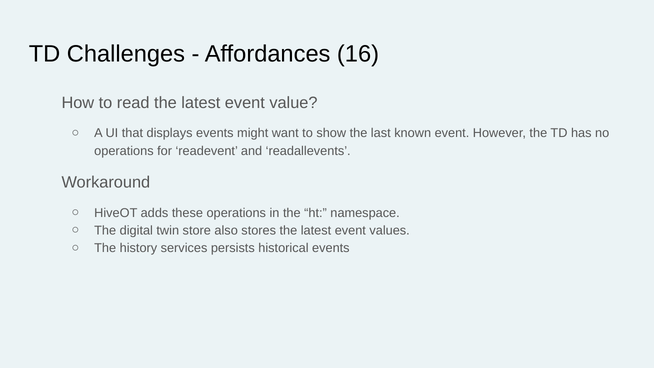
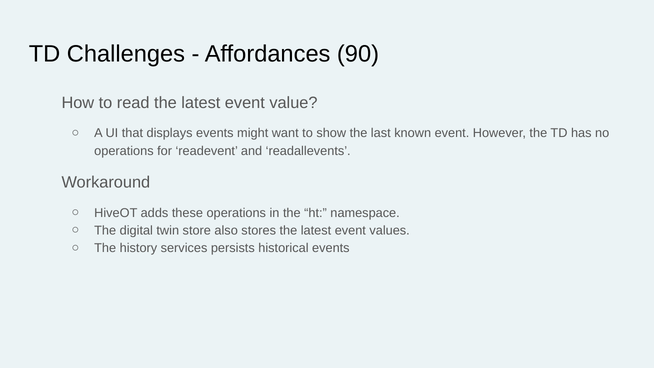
16: 16 -> 90
